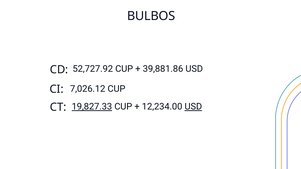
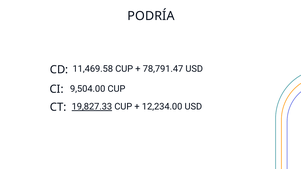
BULBOS: BULBOS -> PODRÍA
52,727.92: 52,727.92 -> 11,469.58
39,881.86: 39,881.86 -> 78,791.47
7,026.12: 7,026.12 -> 9,504.00
USD at (193, 107) underline: present -> none
